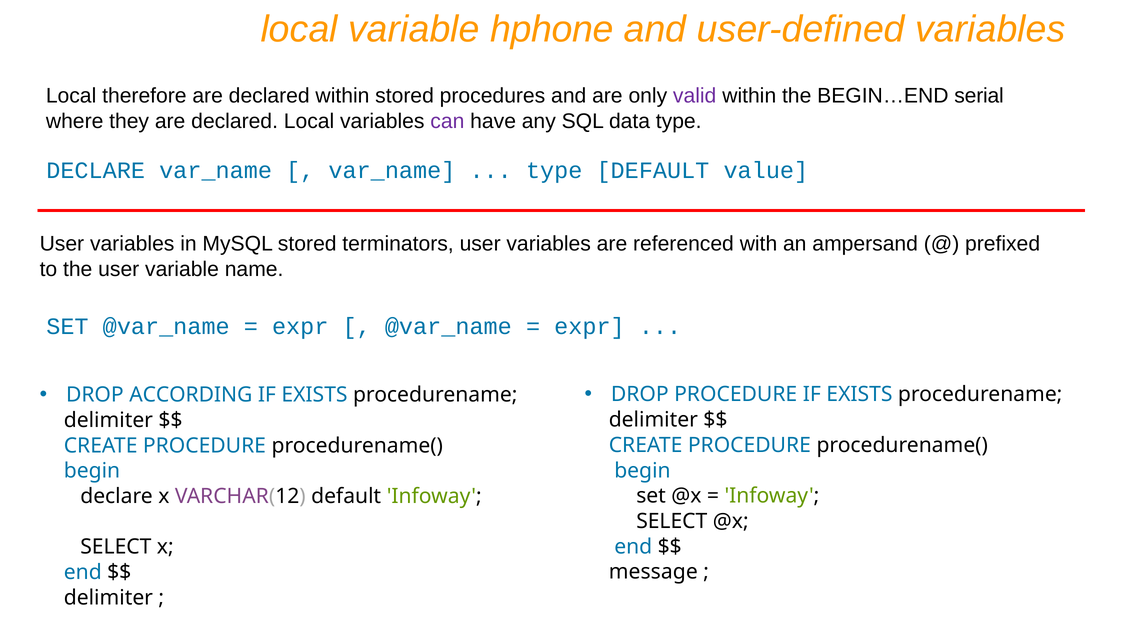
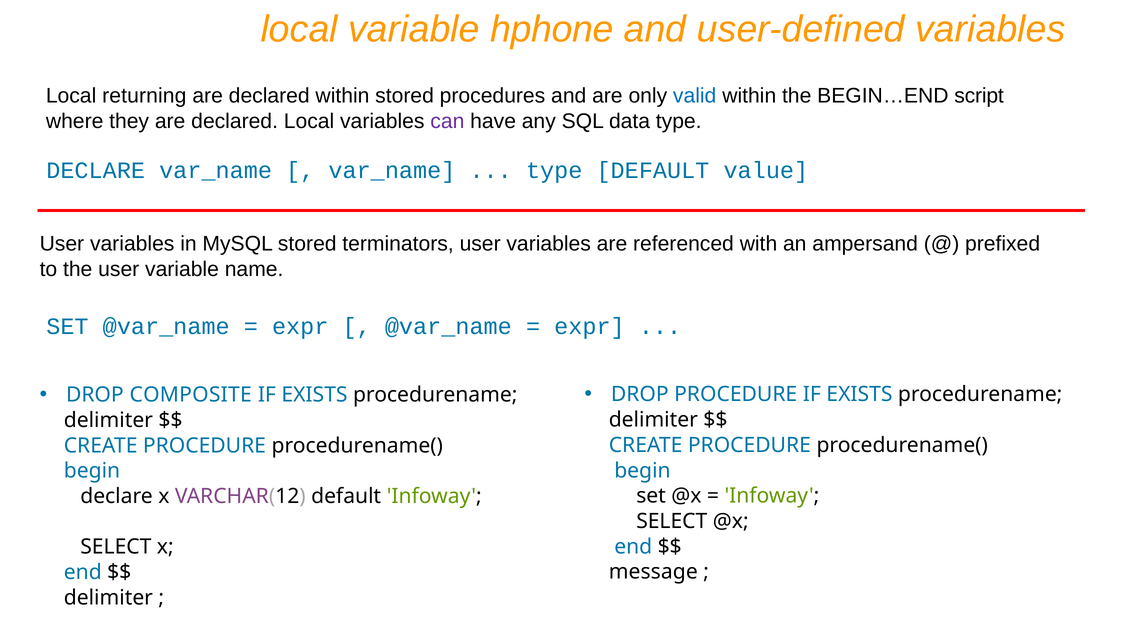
therefore: therefore -> returning
valid colour: purple -> blue
serial: serial -> script
ACCORDING: ACCORDING -> COMPOSITE
